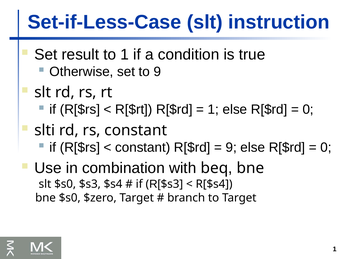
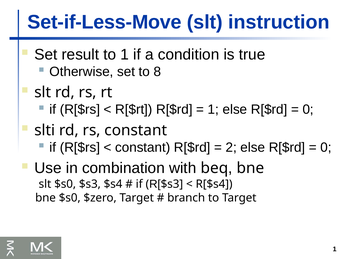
Set-if-Less-Case: Set-if-Less-Case -> Set-if-Less-Move
to 9: 9 -> 8
9 at (231, 147): 9 -> 2
